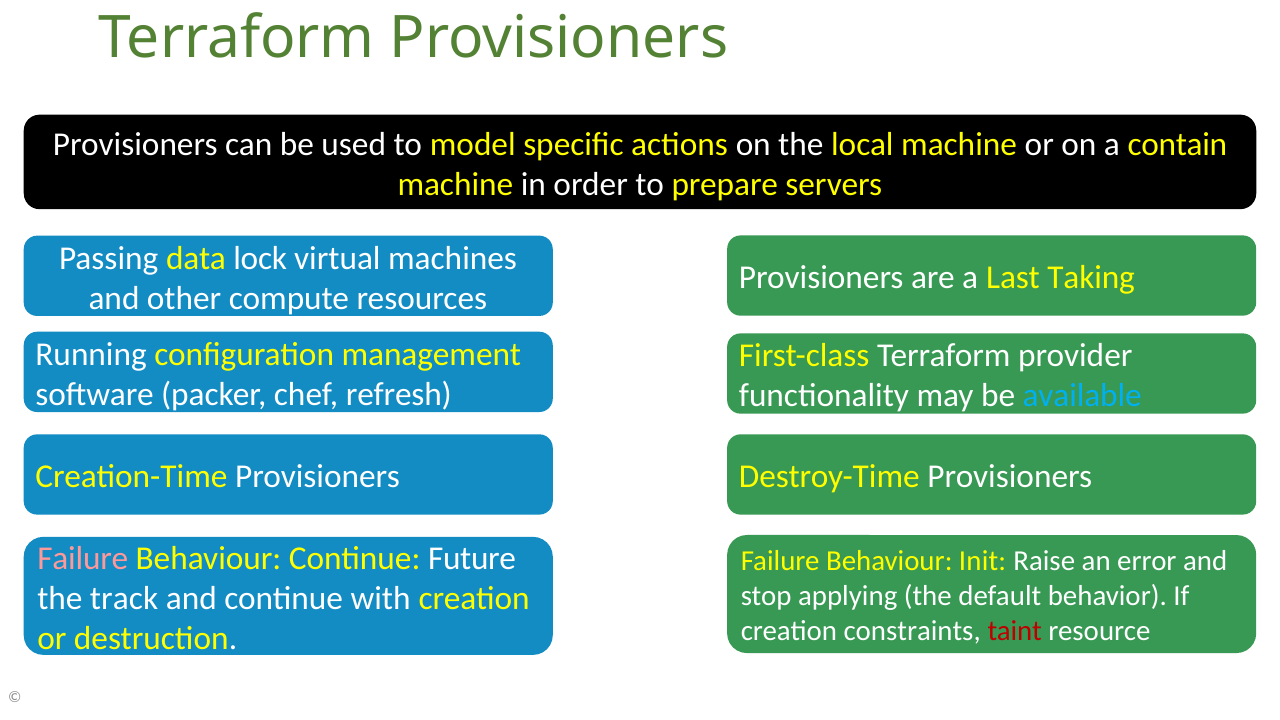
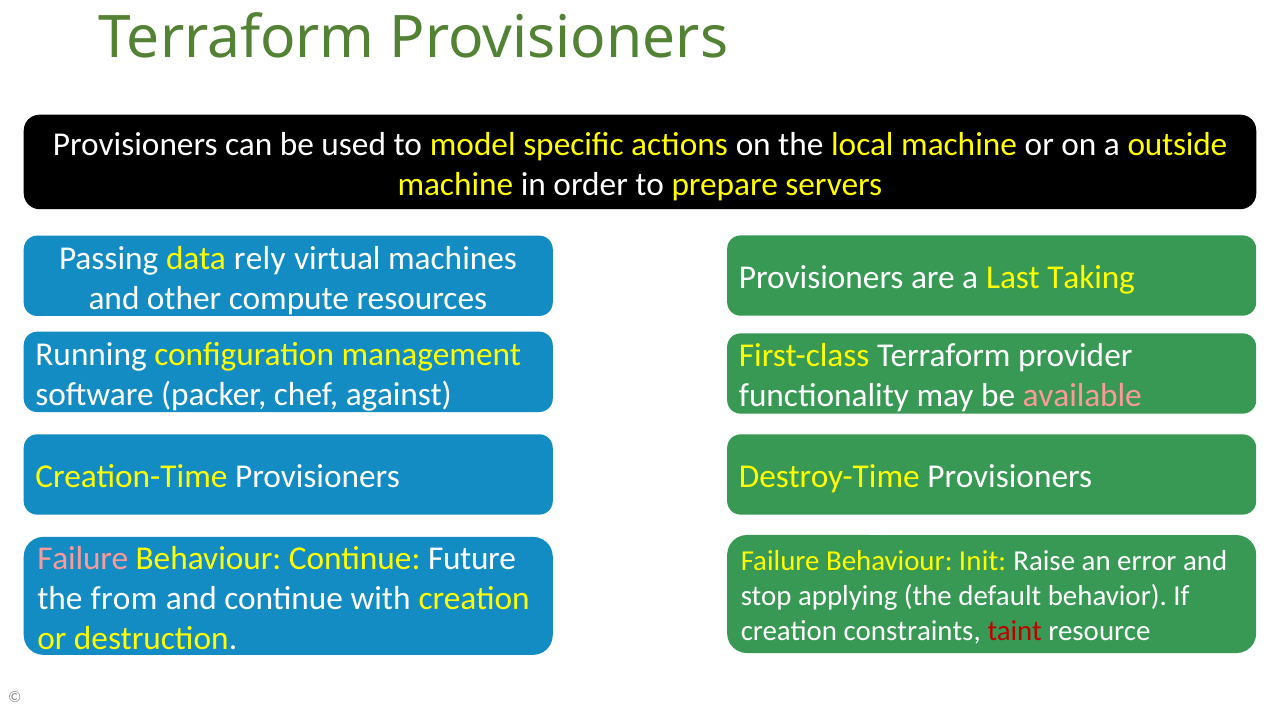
contain: contain -> outside
lock: lock -> rely
refresh: refresh -> against
available colour: light blue -> pink
track: track -> from
